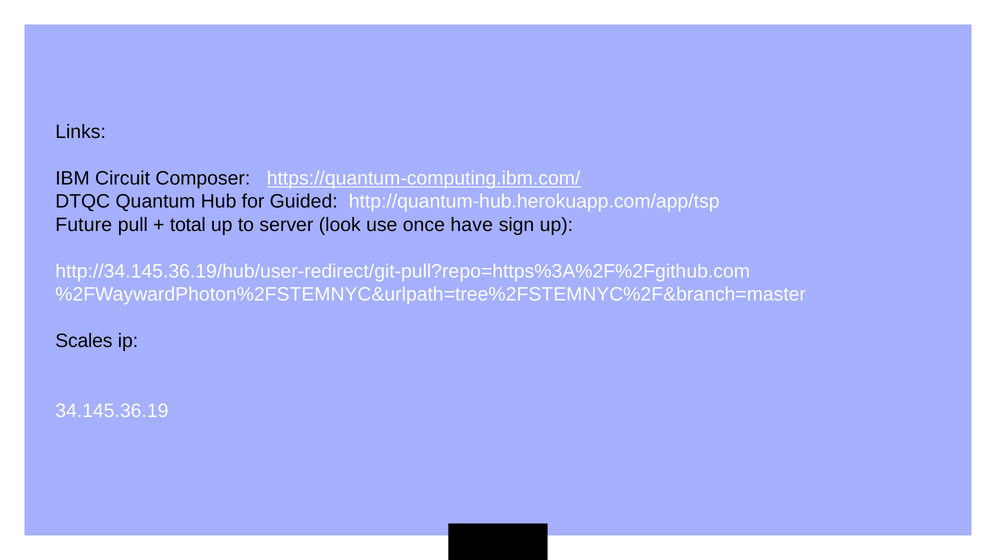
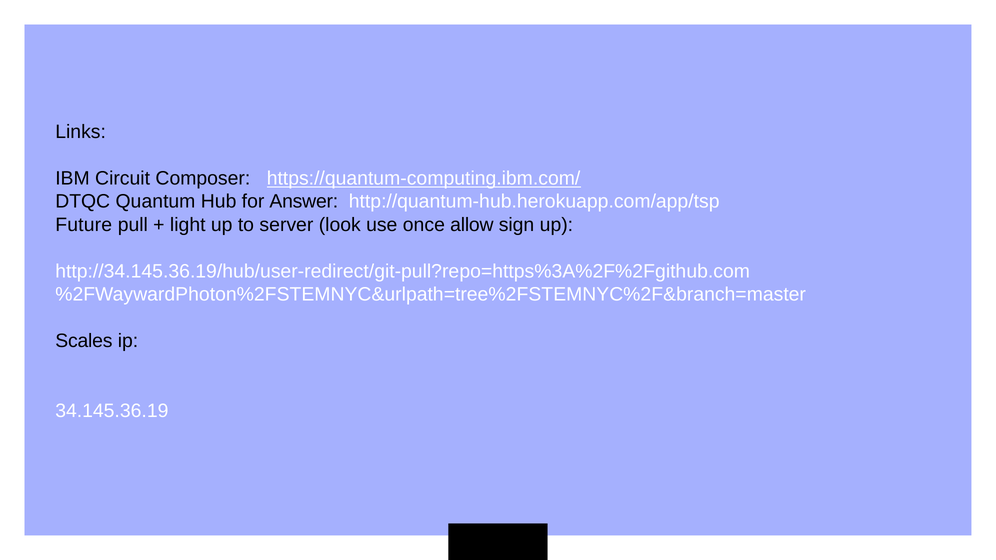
Guided: Guided -> Answer
total: total -> light
have: have -> allow
